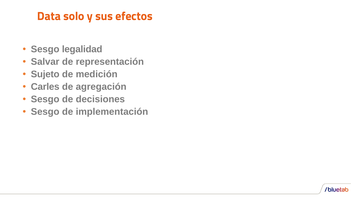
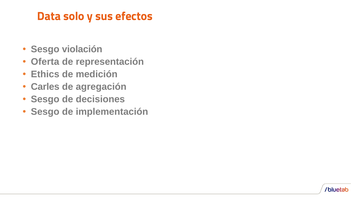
legalidad: legalidad -> violación
Salvar: Salvar -> Oferta
Sujeto: Sujeto -> Ethics
